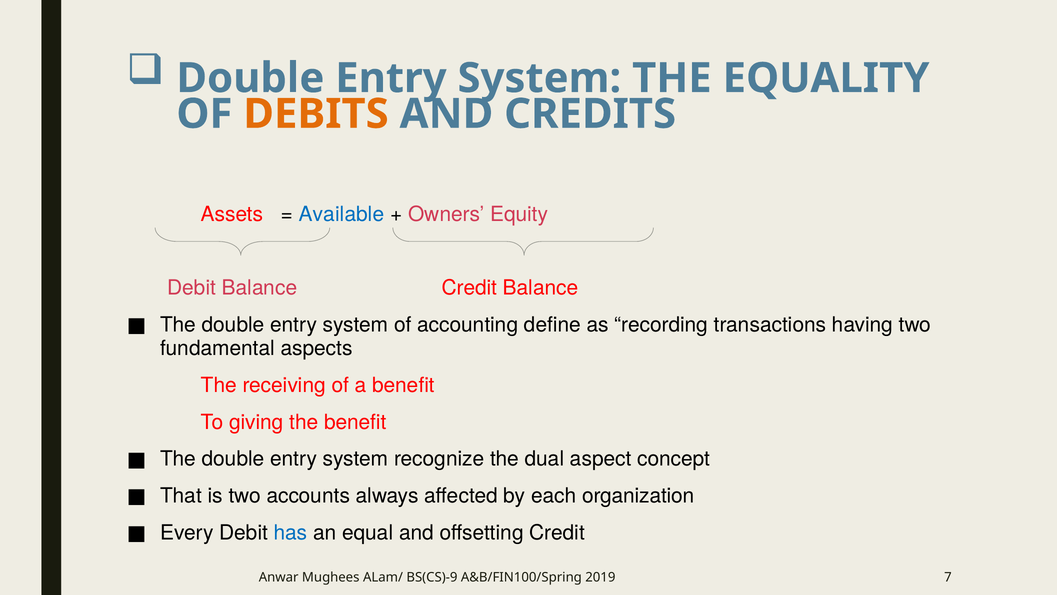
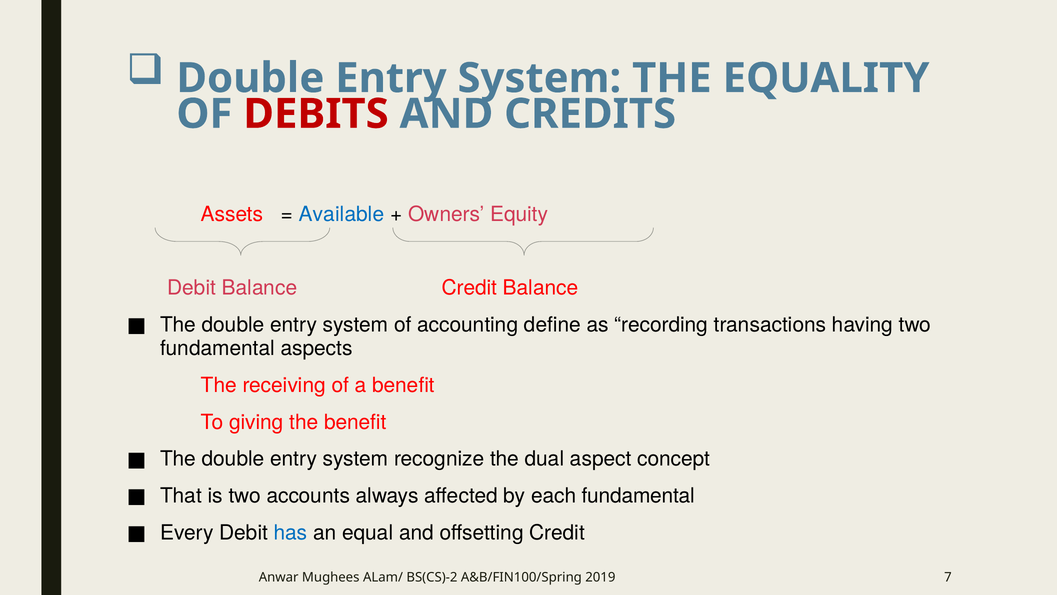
DEBITS colour: orange -> red
each organization: organization -> fundamental
BS(CS)-9: BS(CS)-9 -> BS(CS)-2
